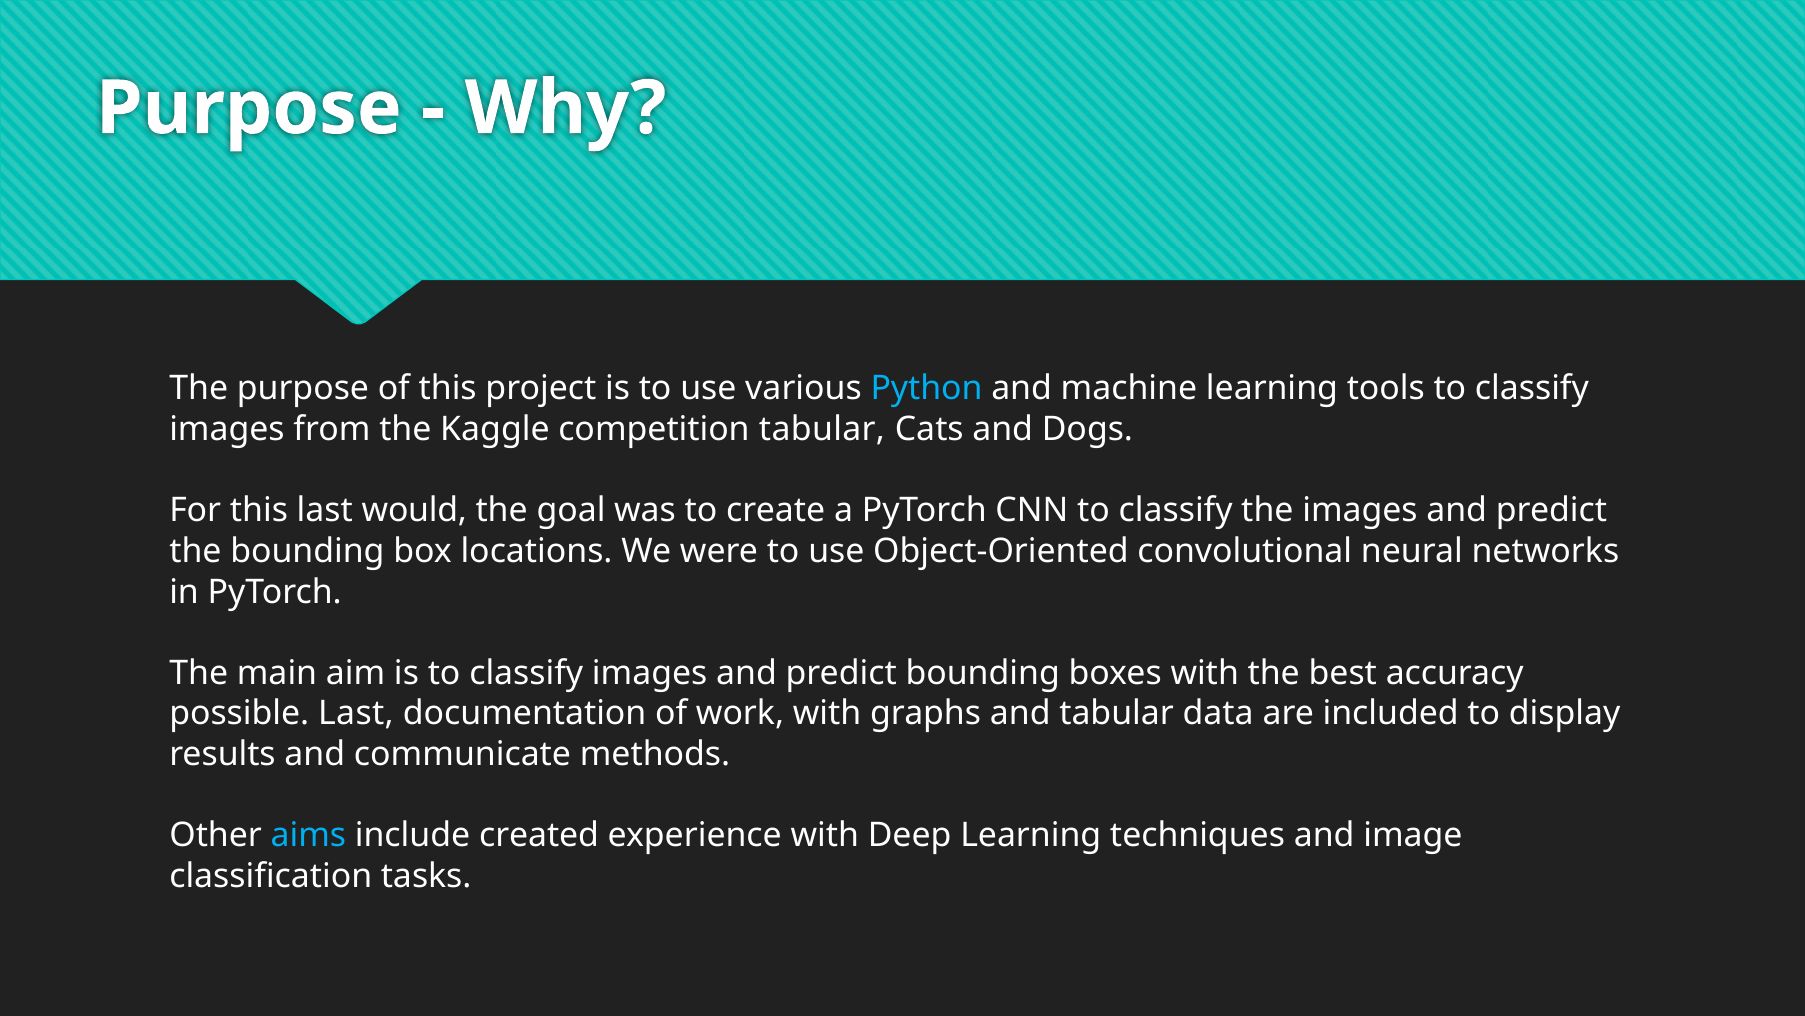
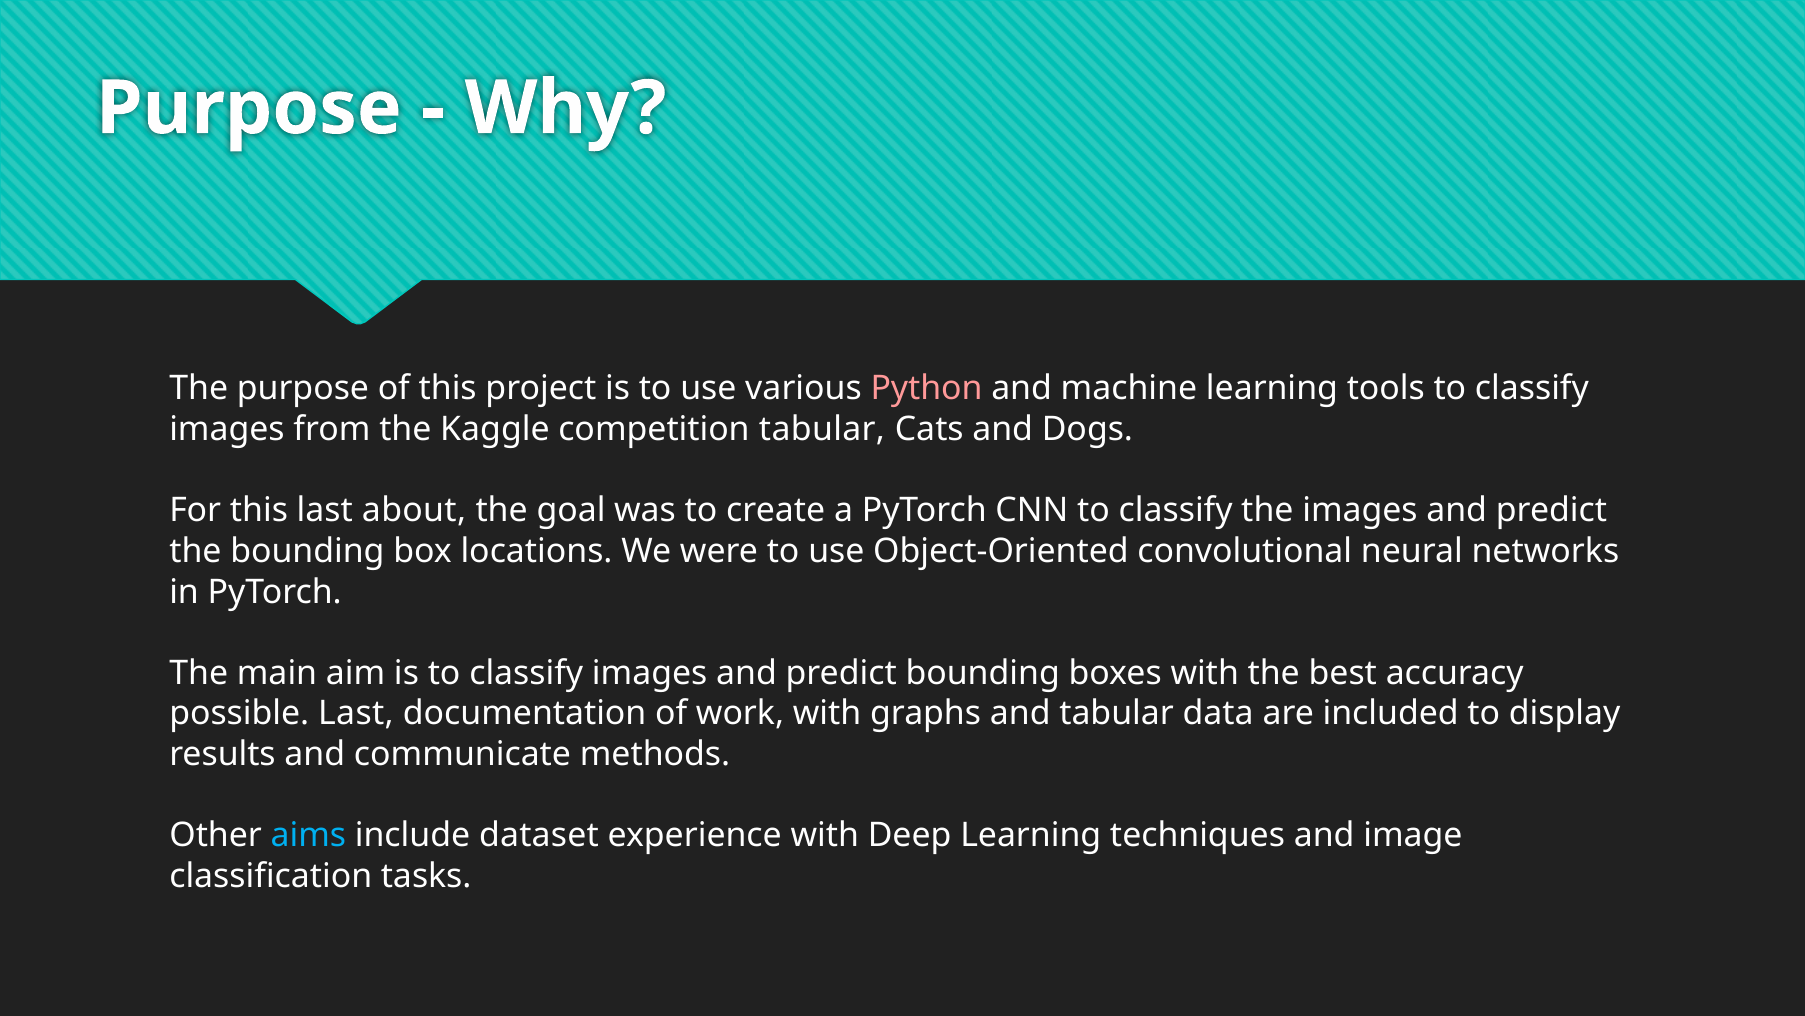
Python colour: light blue -> pink
would: would -> about
created: created -> dataset
